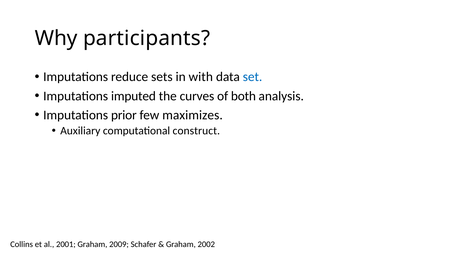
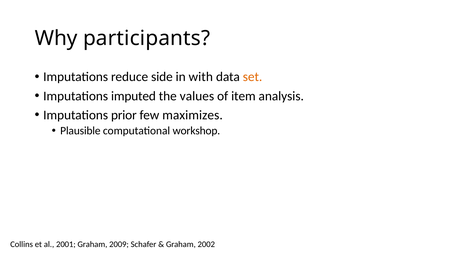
sets: sets -> side
set colour: blue -> orange
curves: curves -> values
both: both -> item
Auxiliary: Auxiliary -> Plausible
construct: construct -> workshop
